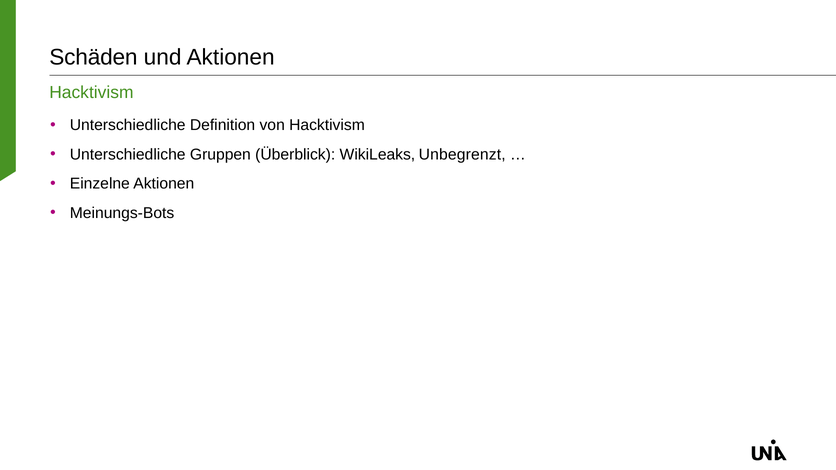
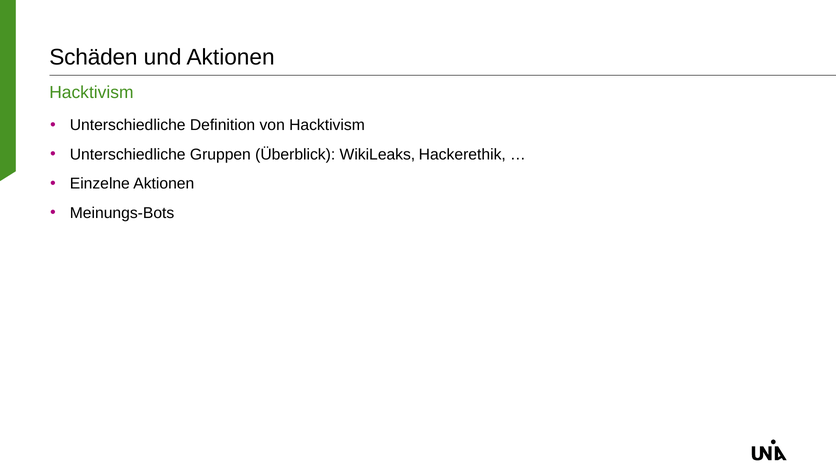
Unbegrenzt: Unbegrenzt -> Hackerethik
